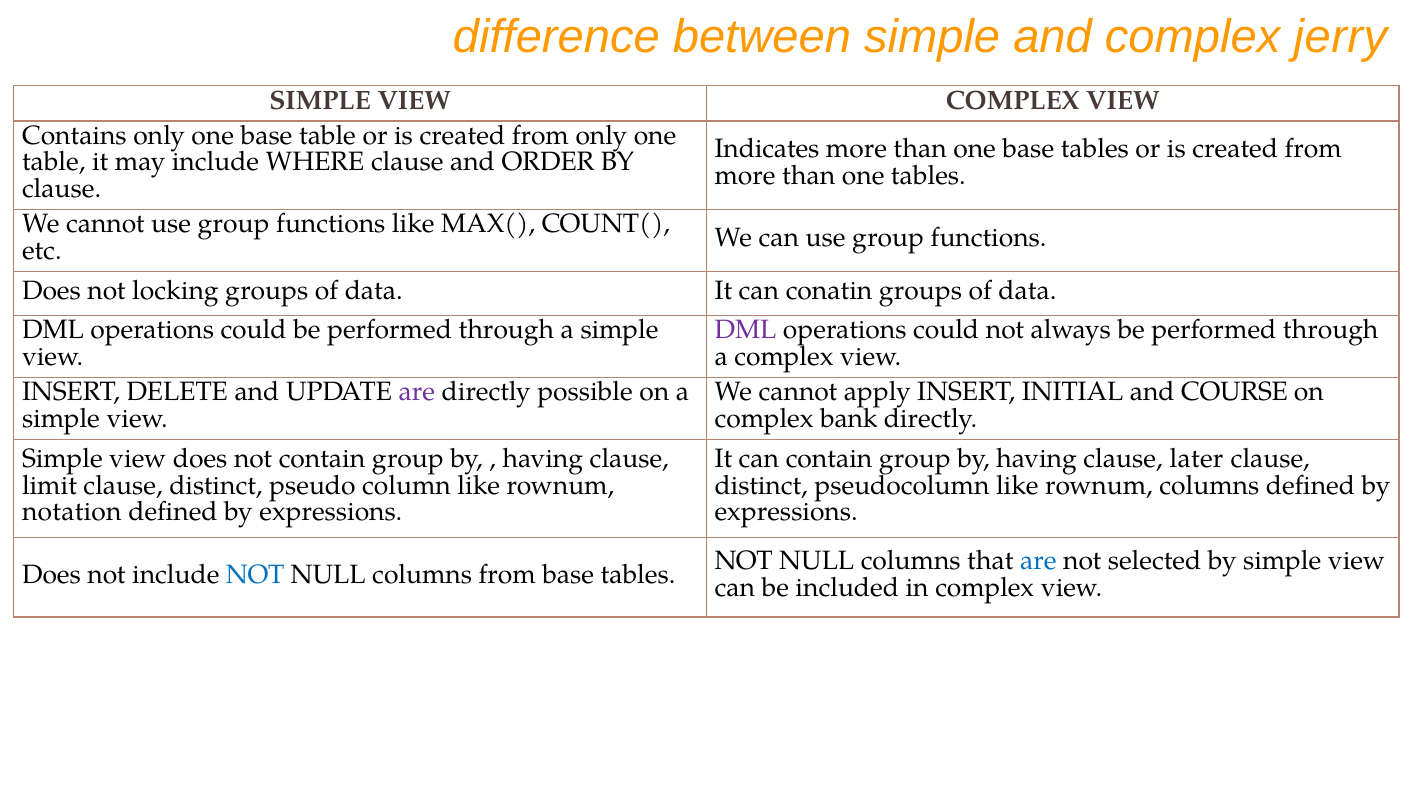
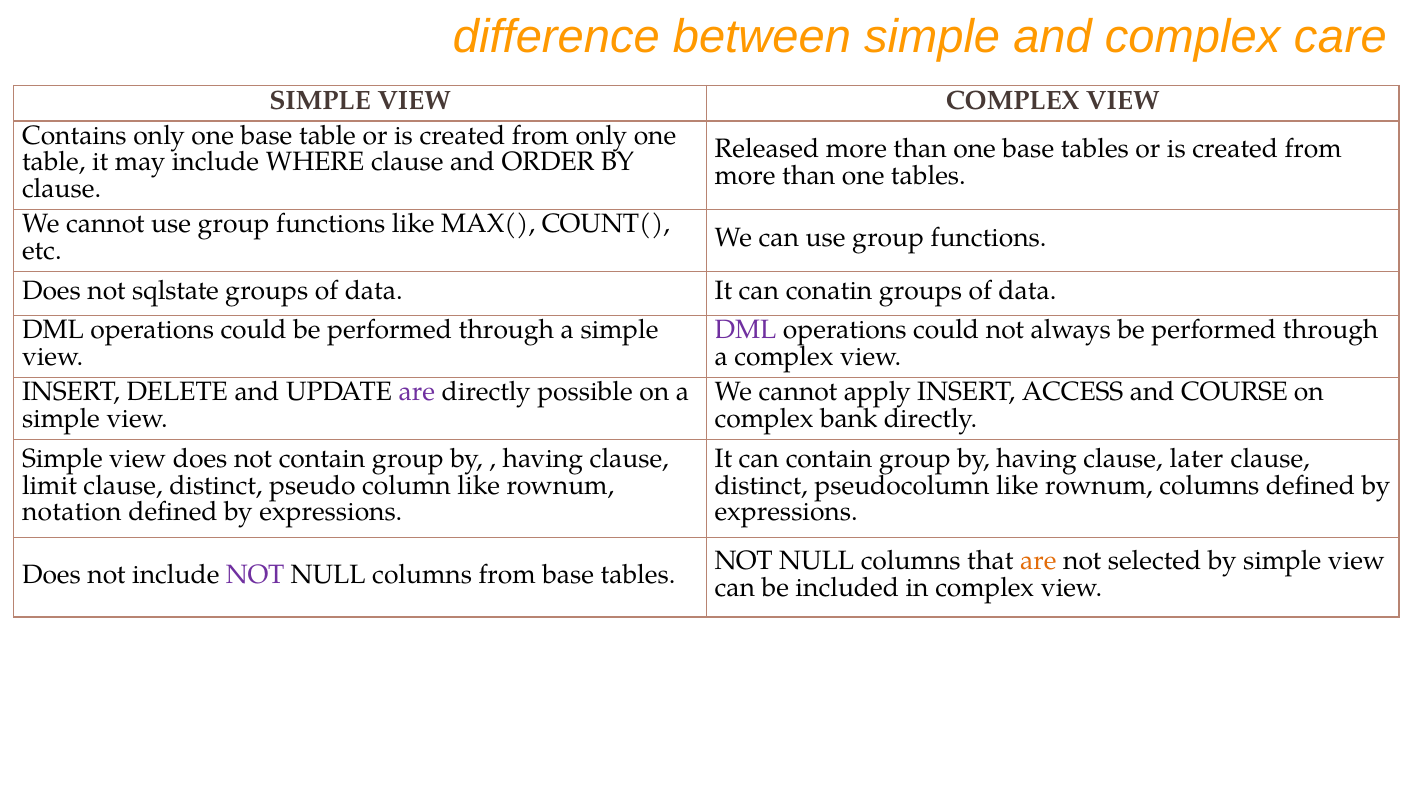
jerry: jerry -> care
Indicates: Indicates -> Released
locking: locking -> sqlstate
INITIAL: INITIAL -> ACCESS
are at (1038, 561) colour: blue -> orange
NOT at (255, 574) colour: blue -> purple
